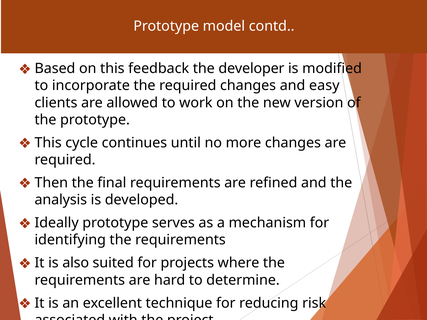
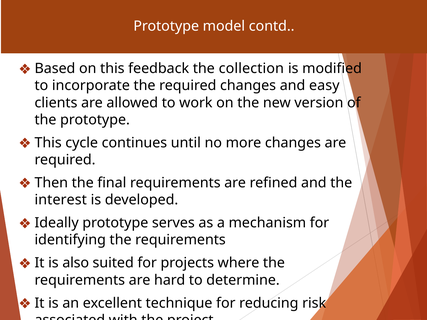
developer: developer -> collection
analysis: analysis -> interest
